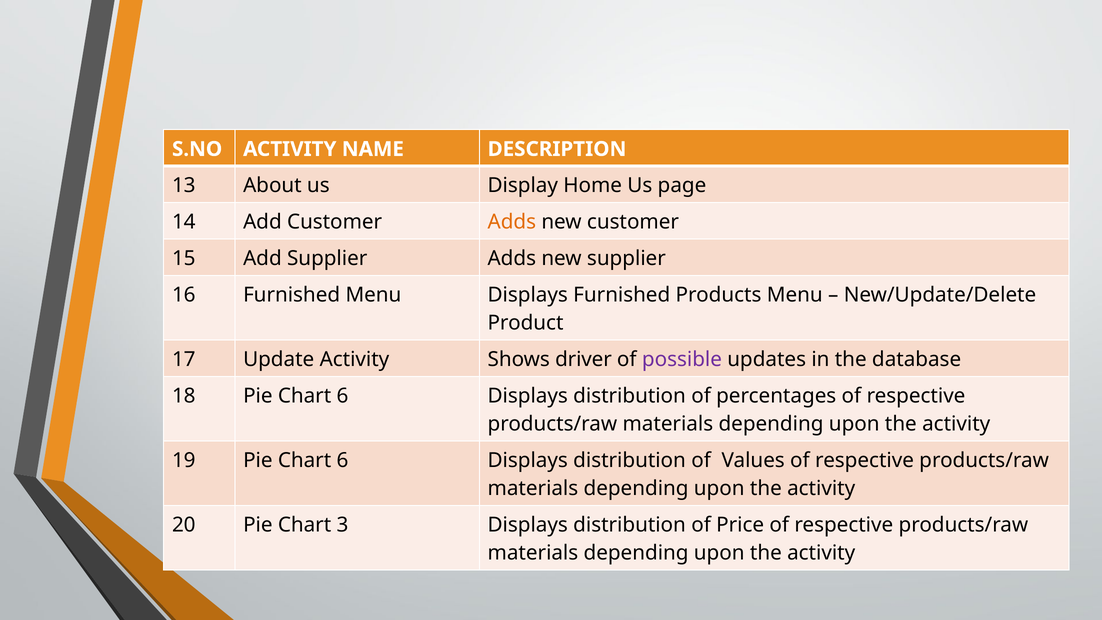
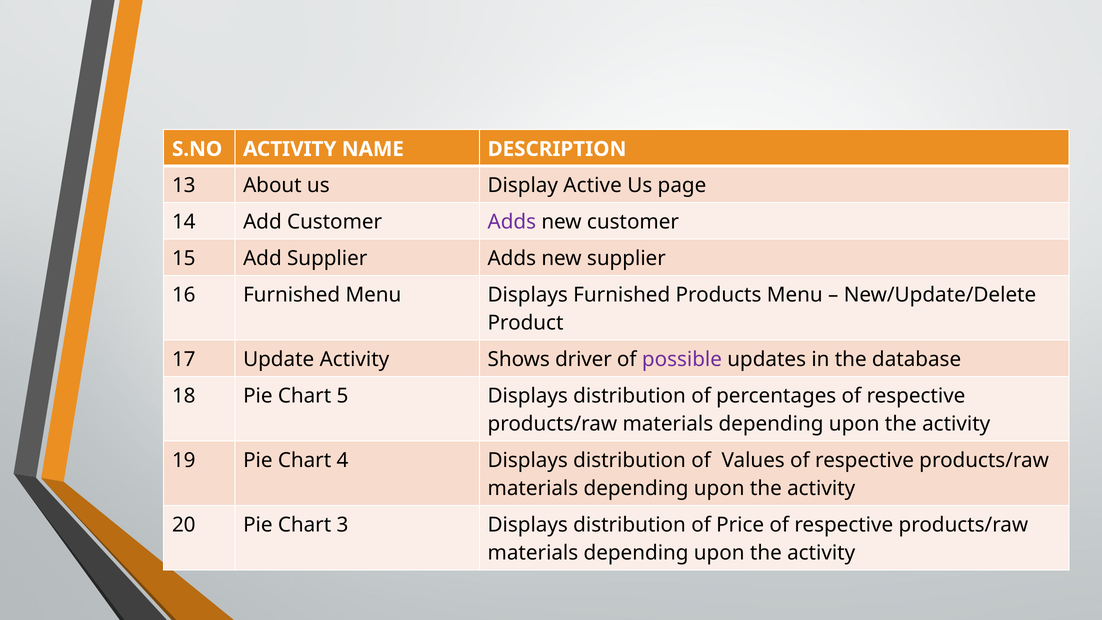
Home: Home -> Active
Adds at (512, 222) colour: orange -> purple
18 Pie Chart 6: 6 -> 5
19 Pie Chart 6: 6 -> 4
